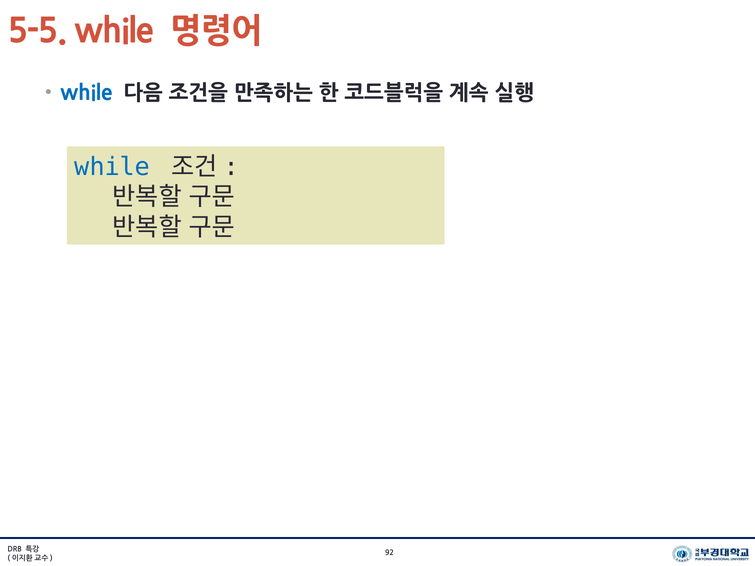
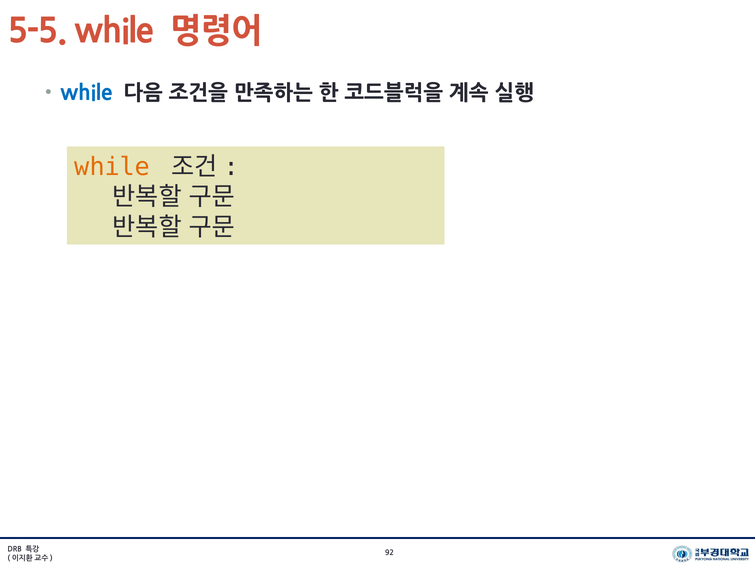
while at (112, 167) colour: blue -> orange
